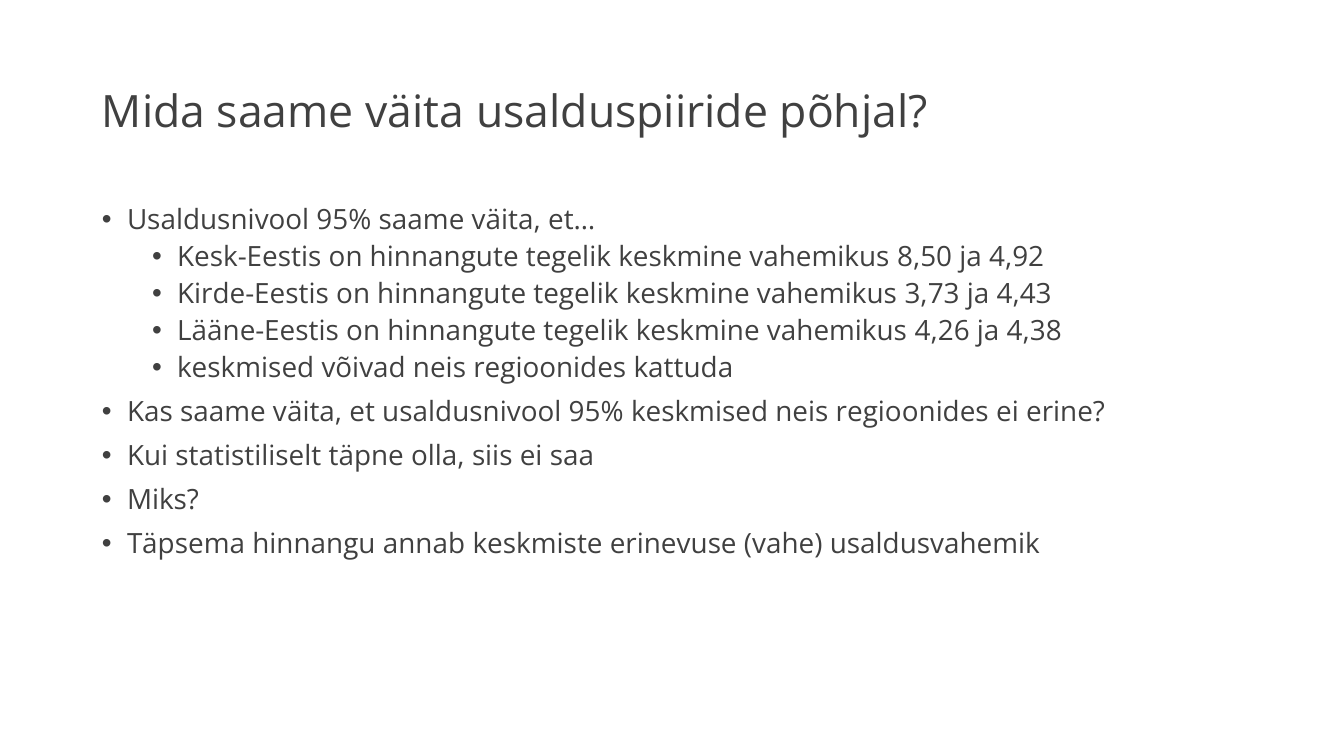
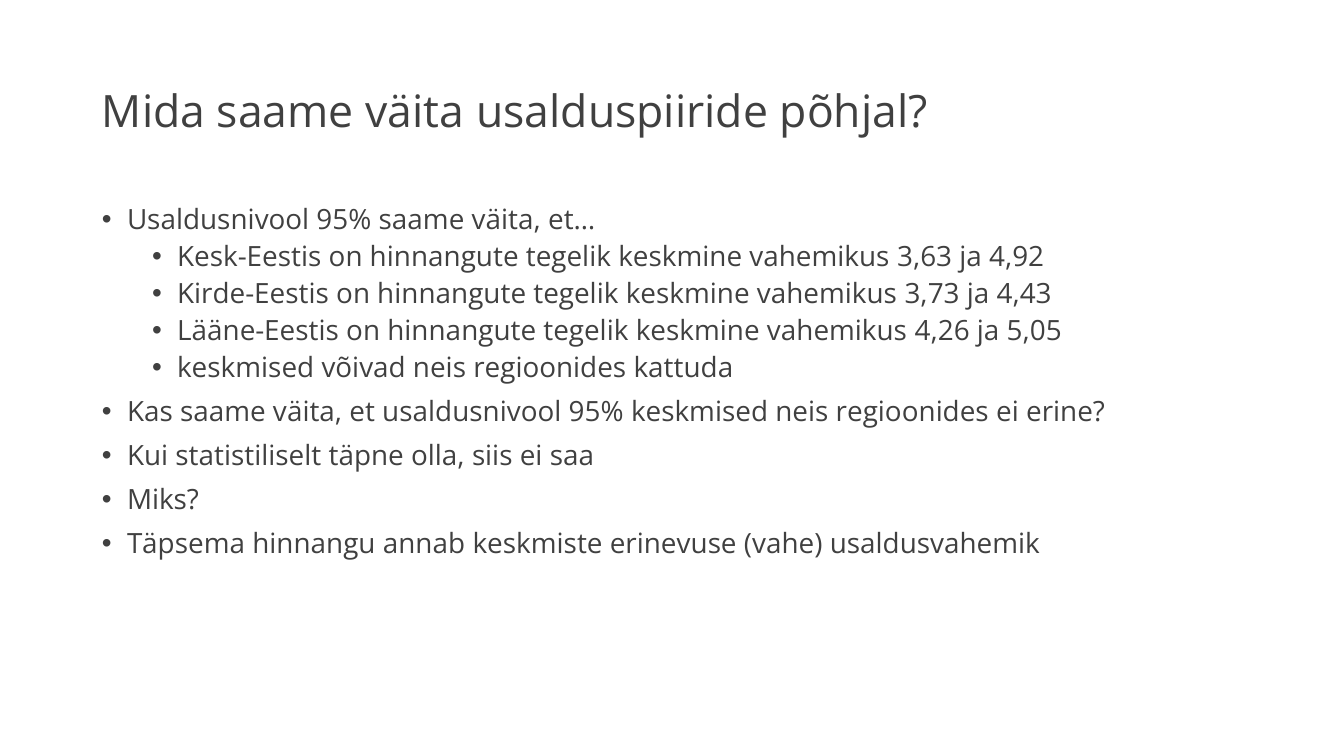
8,50: 8,50 -> 3,63
4,38: 4,38 -> 5,05
